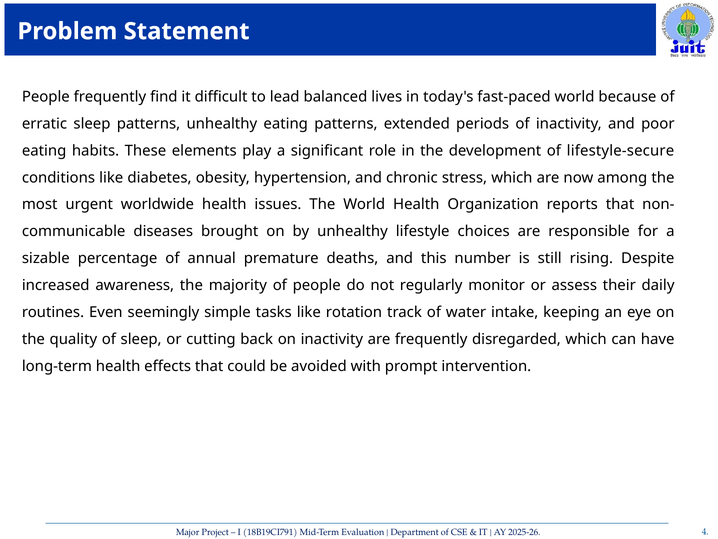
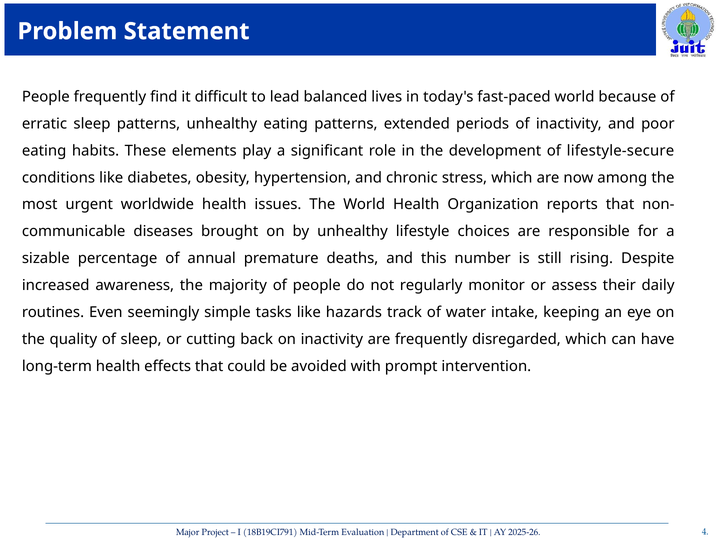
rotation: rotation -> hazards
